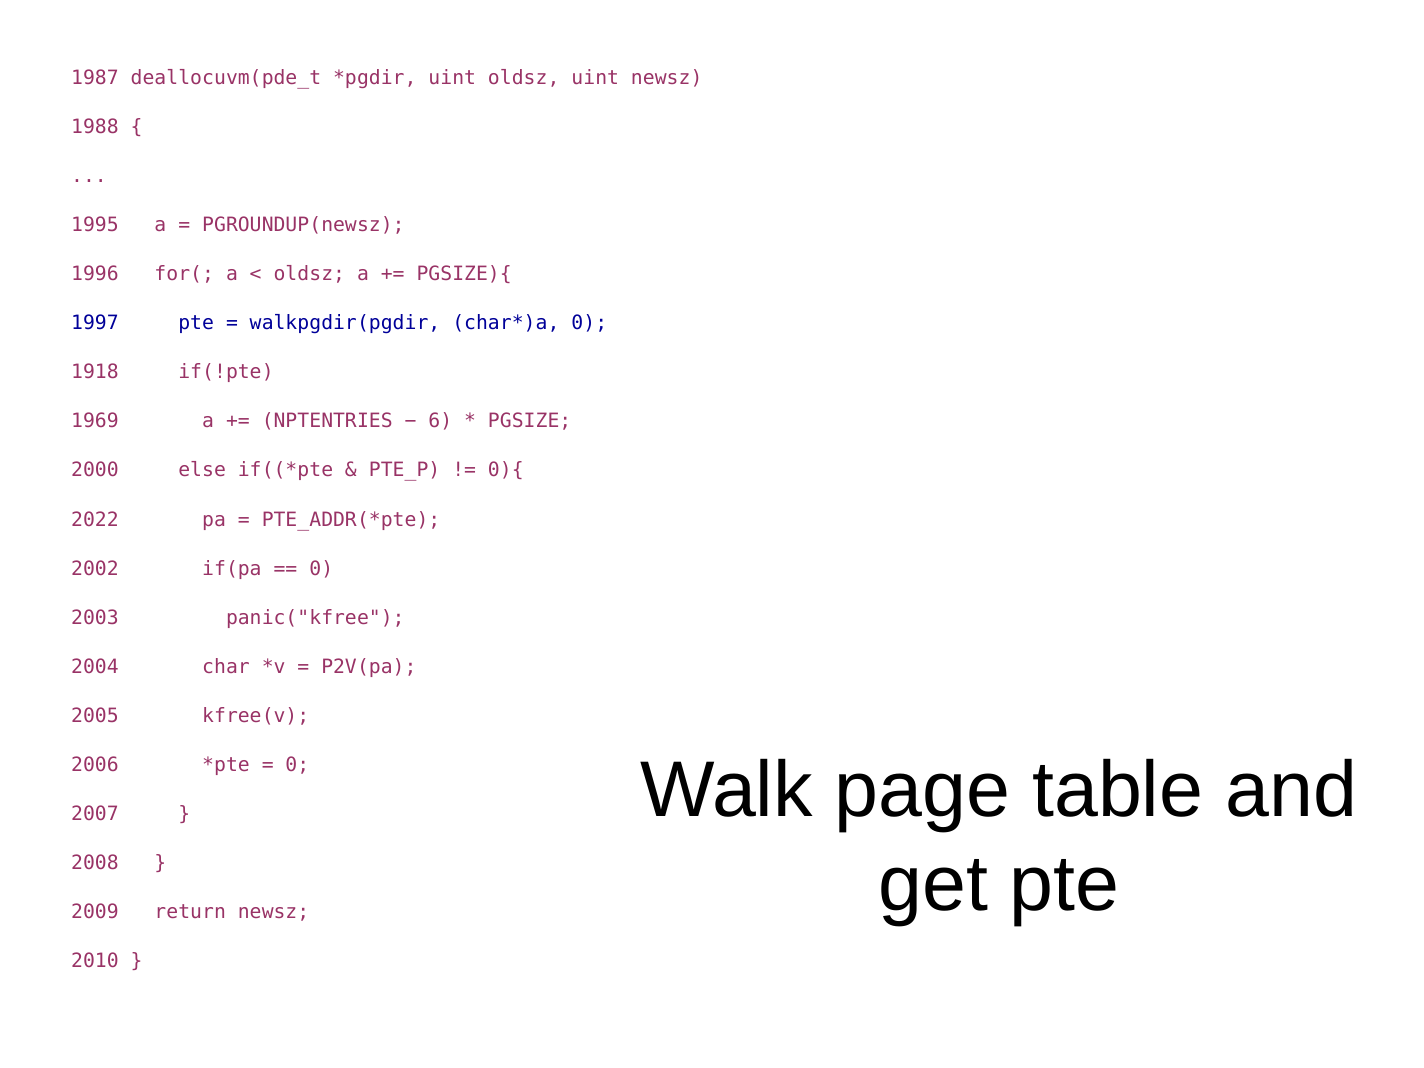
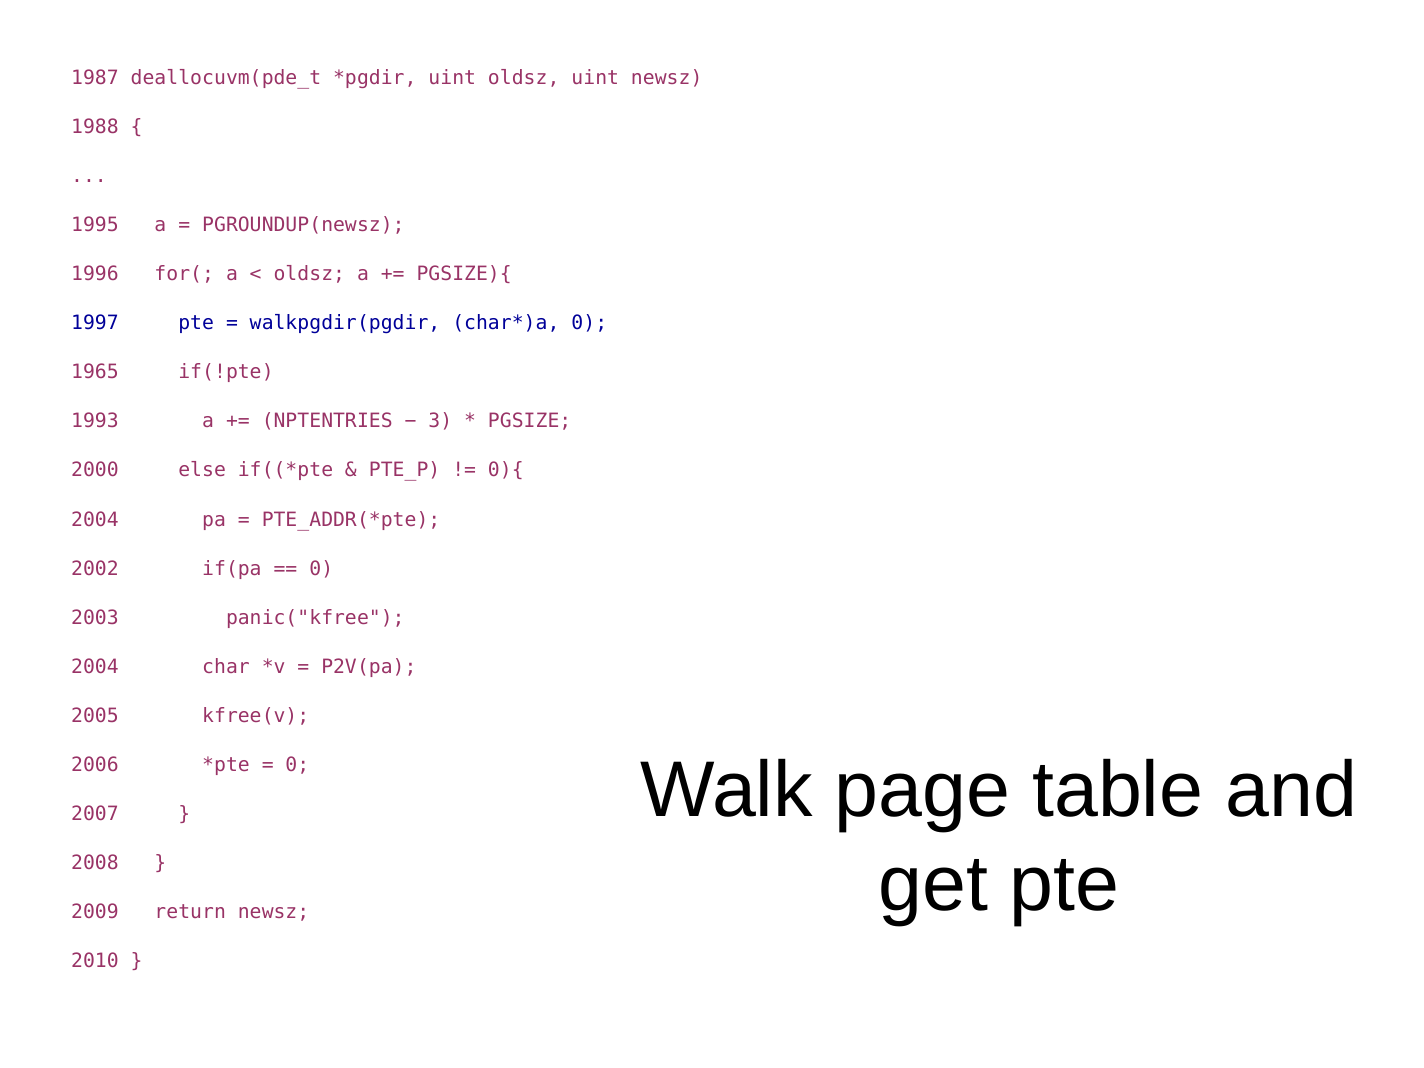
1918: 1918 -> 1965
1969: 1969 -> 1993
6: 6 -> 3
2022 at (95, 519): 2022 -> 2004
